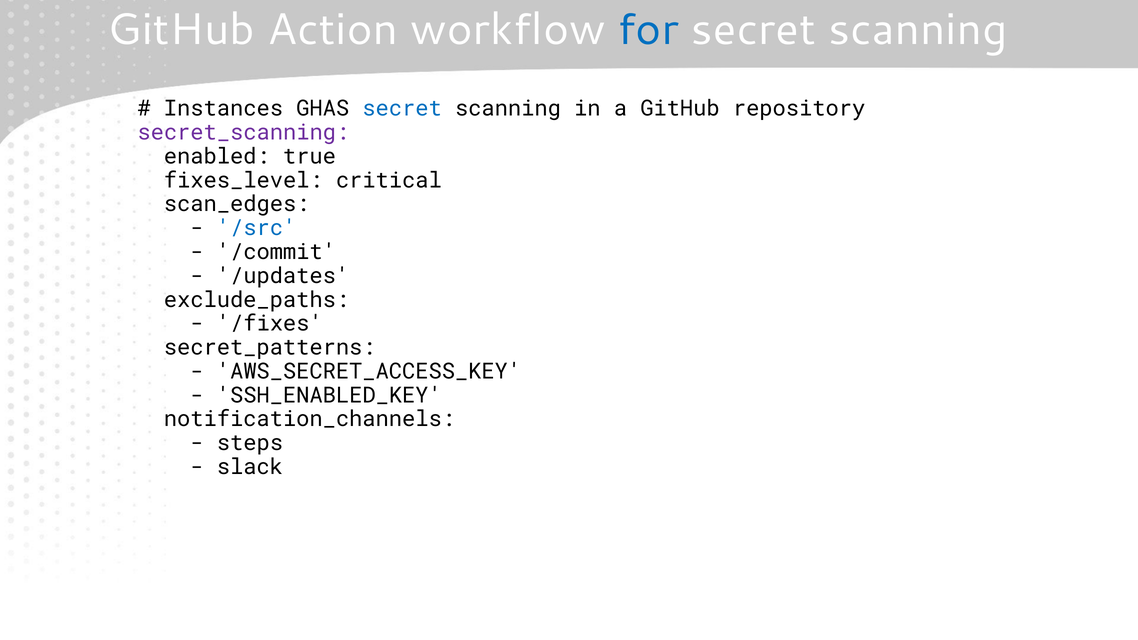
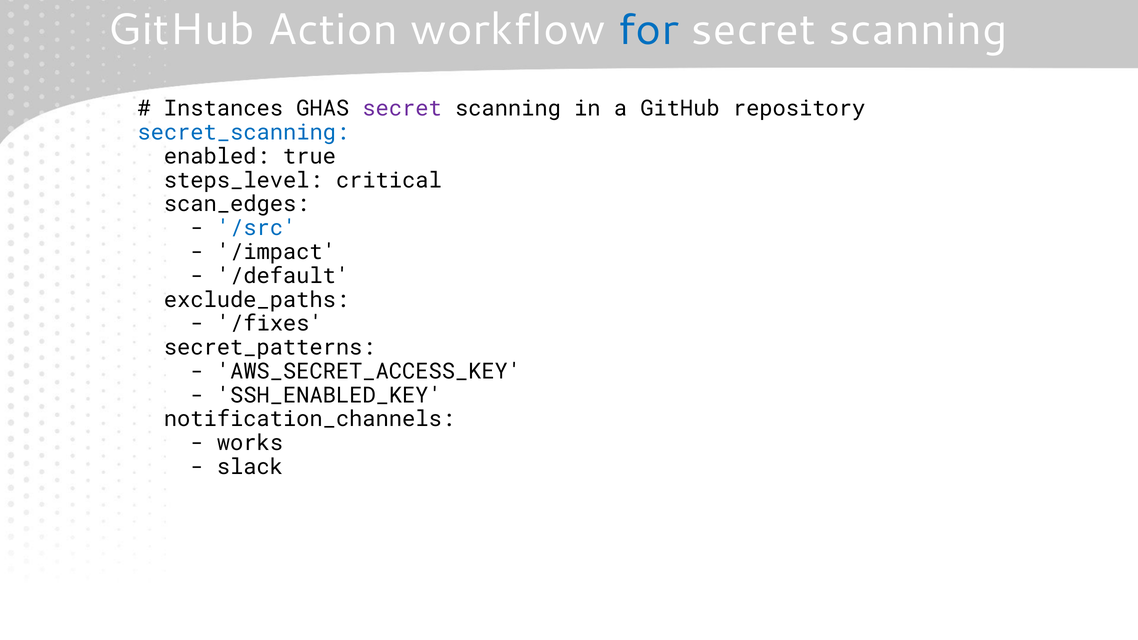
secret at (402, 109) colour: blue -> purple
secret_scanning colour: purple -> blue
fixes_level: fixes_level -> steps_level
/commit: /commit -> /impact
/updates: /updates -> /default
steps: steps -> works
